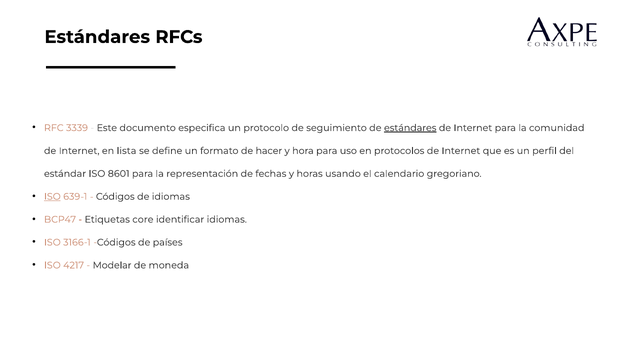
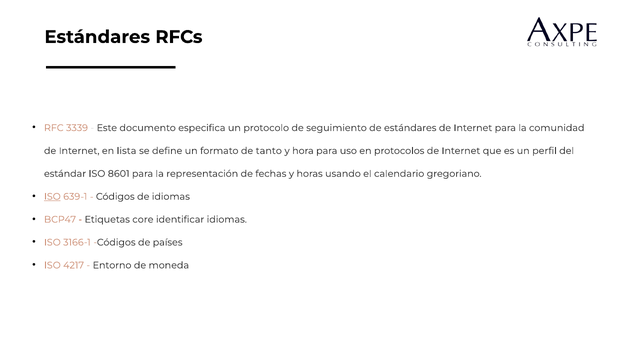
estándares at (410, 128) underline: present -> none
hacer: hacer -> tanto
Modelar: Modelar -> Entorno
